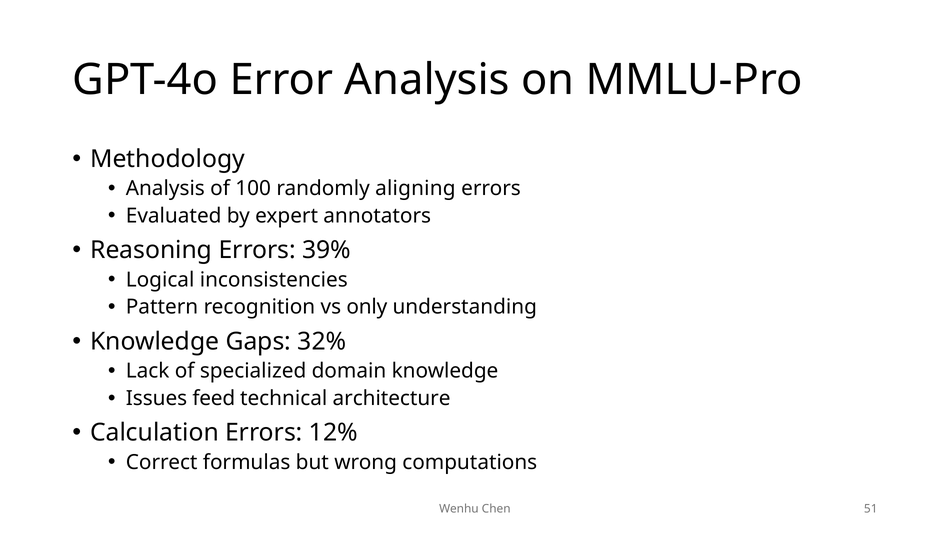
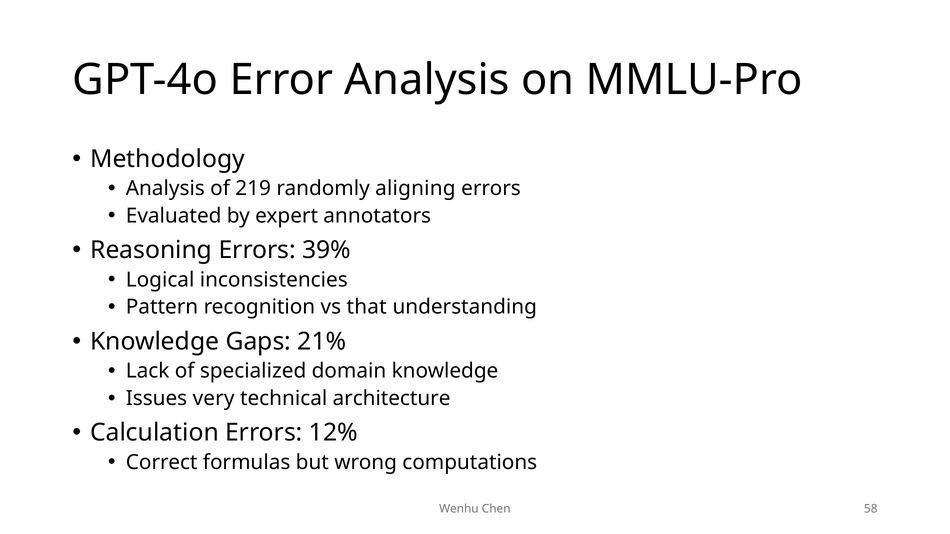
100: 100 -> 219
only: only -> that
32%: 32% -> 21%
feed: feed -> very
51: 51 -> 58
